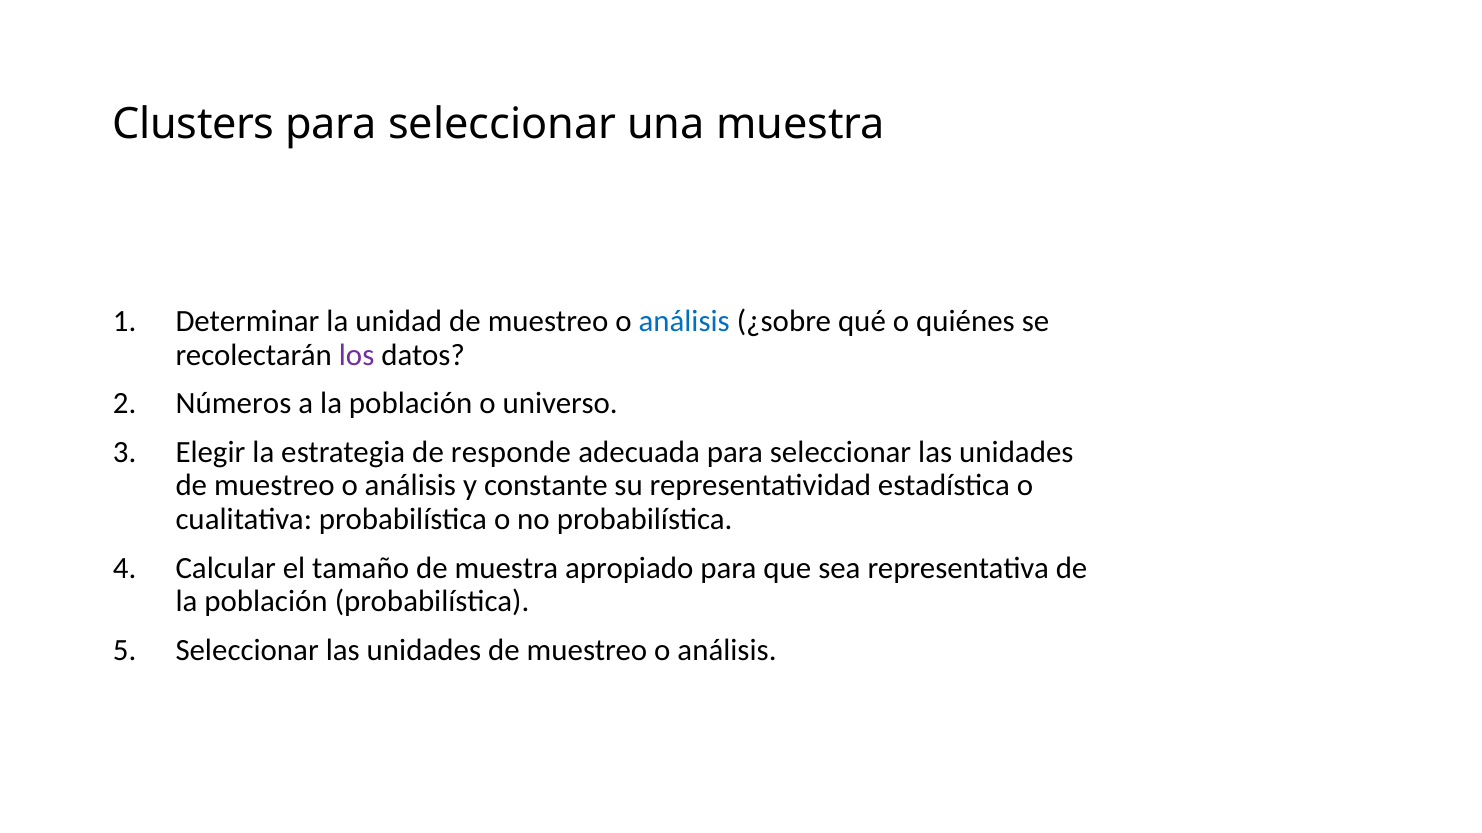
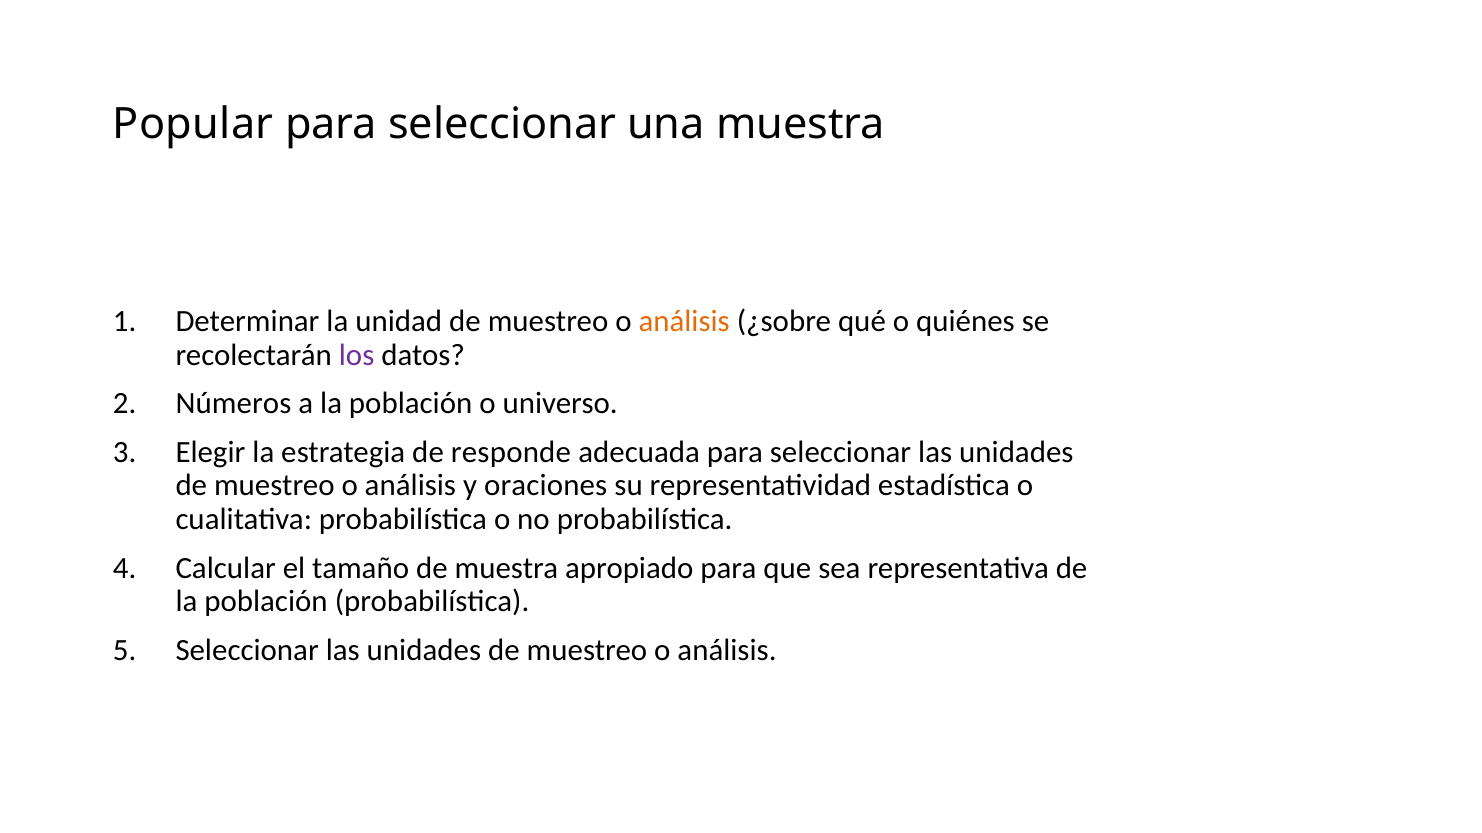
Clusters: Clusters -> Popular
análisis at (684, 322) colour: blue -> orange
constante: constante -> oraciones
